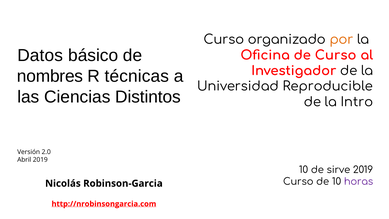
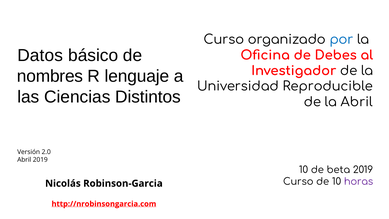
por colour: orange -> blue
de Curso: Curso -> Debes
técnicas: técnicas -> lenguaje
la Intro: Intro -> Abril
sirve: sirve -> beta
